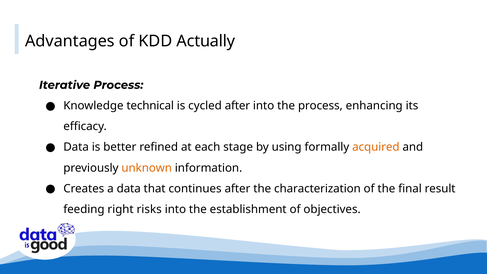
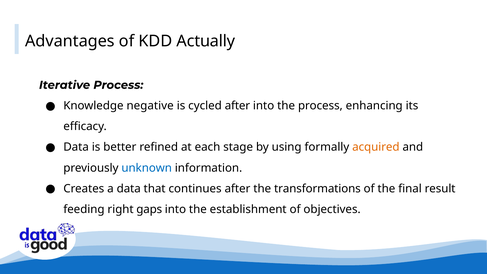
technical: technical -> negative
unknown colour: orange -> blue
characterization: characterization -> transformations
risks: risks -> gaps
